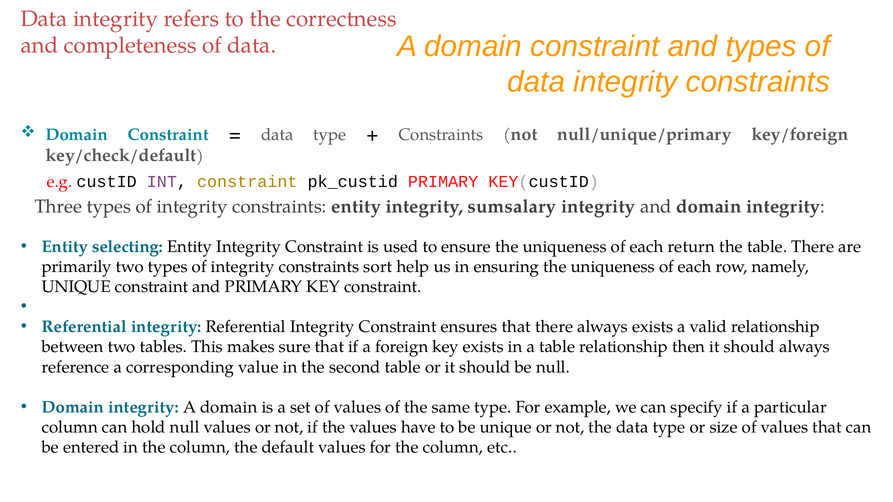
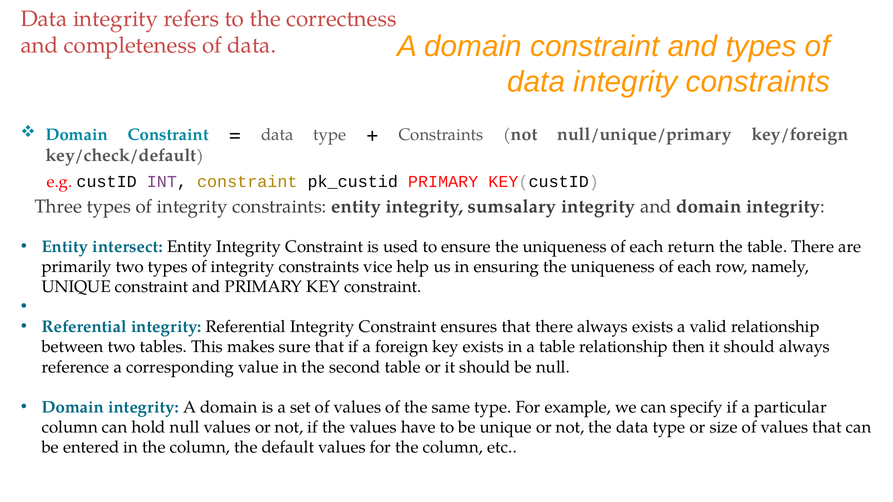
selecting: selecting -> intersect
sort: sort -> vice
